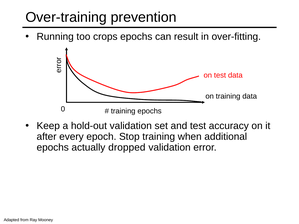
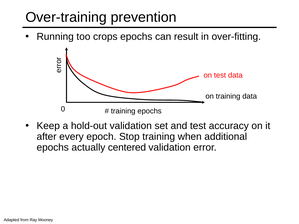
dropped: dropped -> centered
